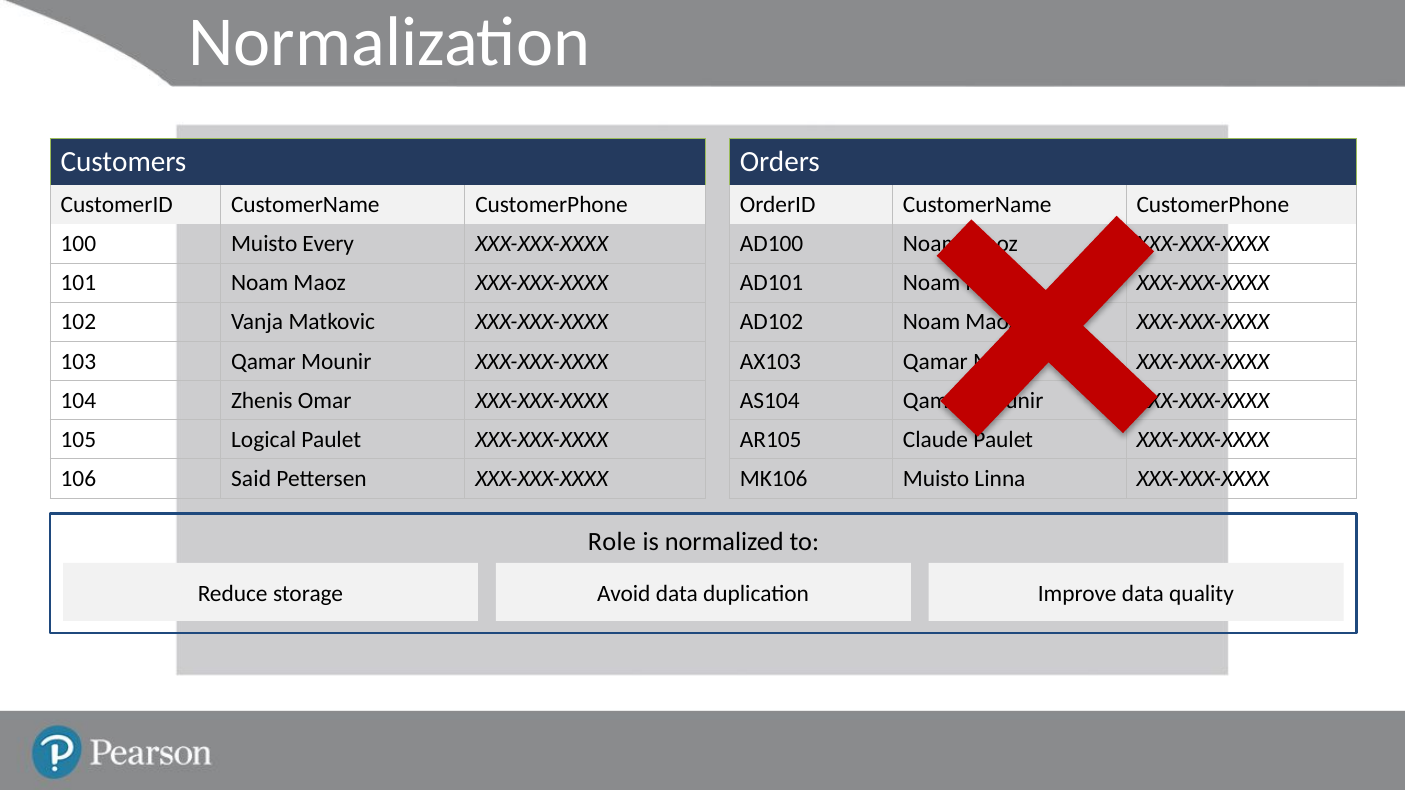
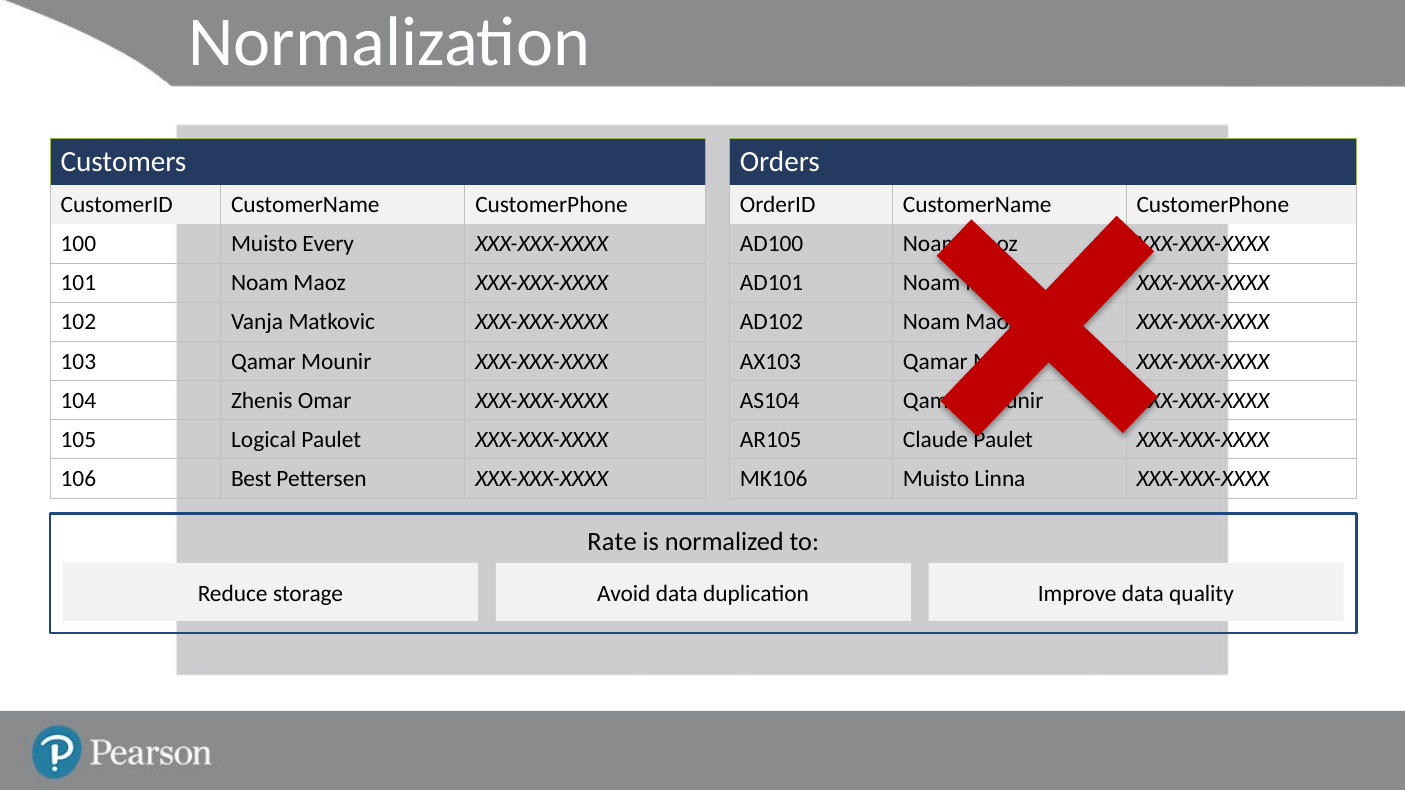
Said: Said -> Best
Role: Role -> Rate
